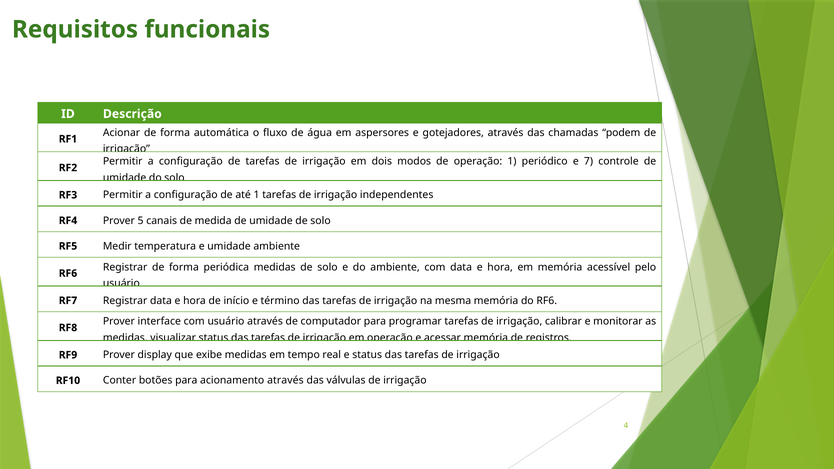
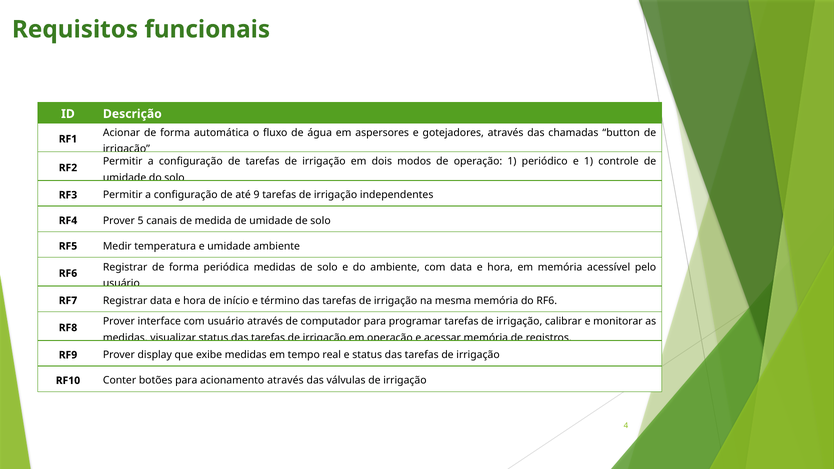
podem: podem -> button
e 7: 7 -> 1
até 1: 1 -> 9
